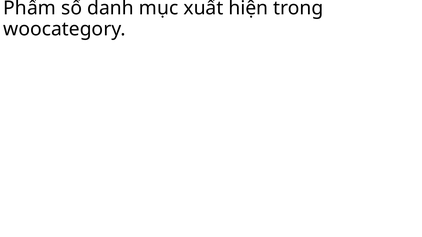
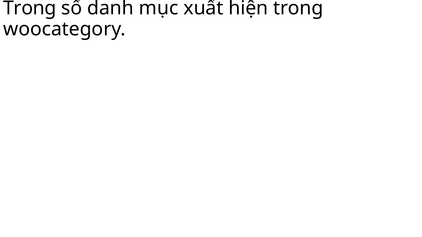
Phẩm at (30, 8): Phẩm -> Trong
